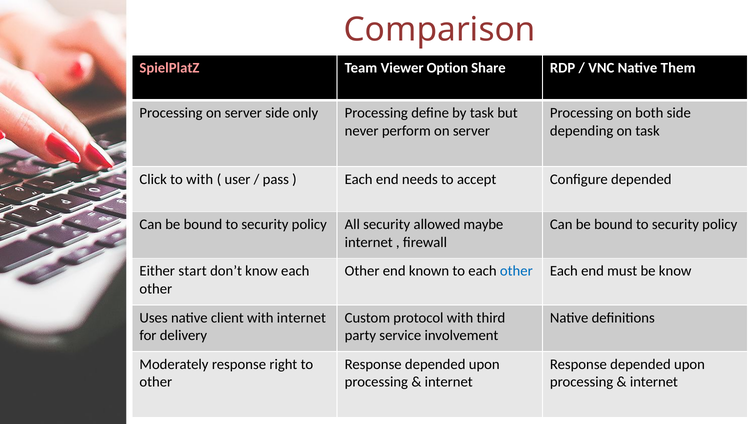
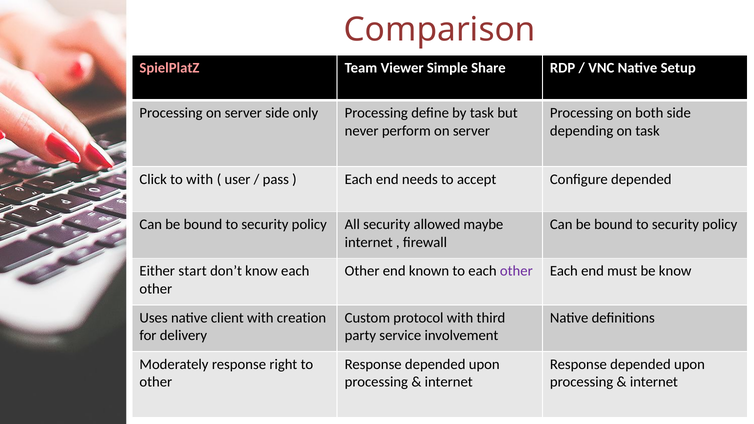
Option: Option -> Simple
Them: Them -> Setup
other at (516, 271) colour: blue -> purple
with internet: internet -> creation
